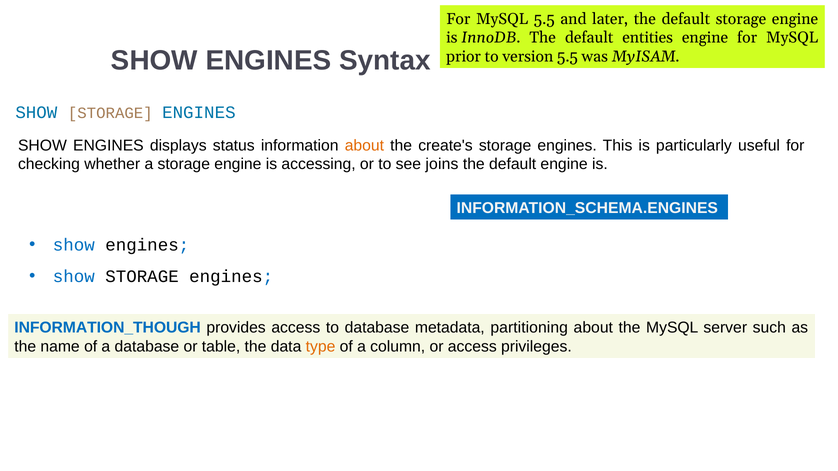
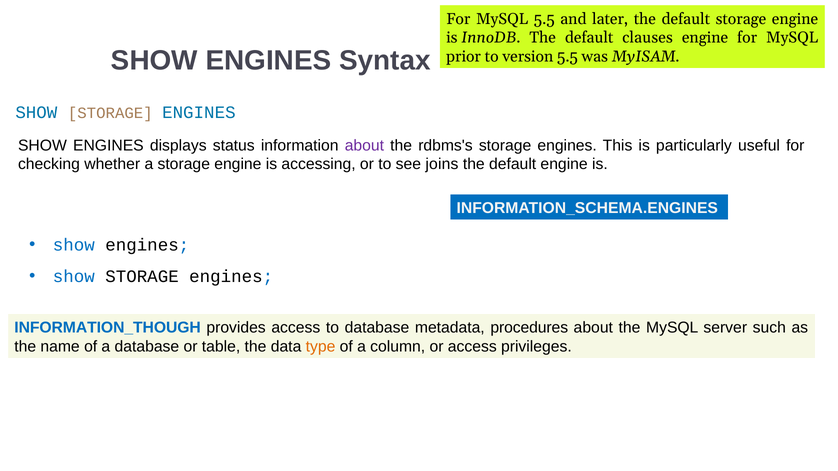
entities: entities -> clauses
about at (364, 145) colour: orange -> purple
create's: create's -> rdbms's
partitioning: partitioning -> procedures
